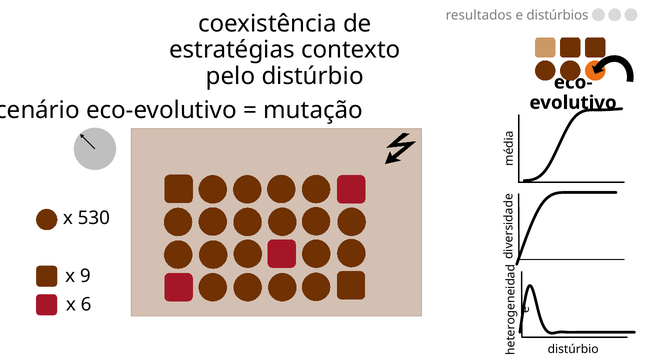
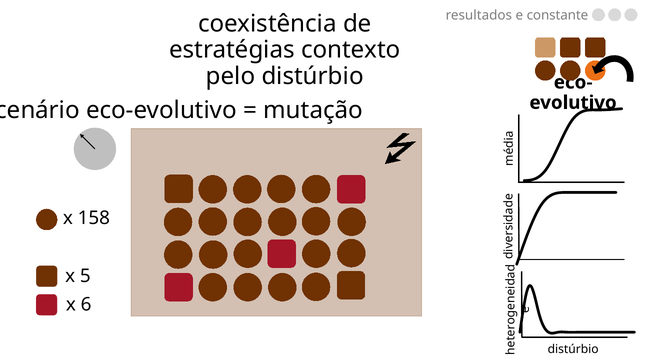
distúrbios: distúrbios -> constante
530: 530 -> 158
9: 9 -> 5
